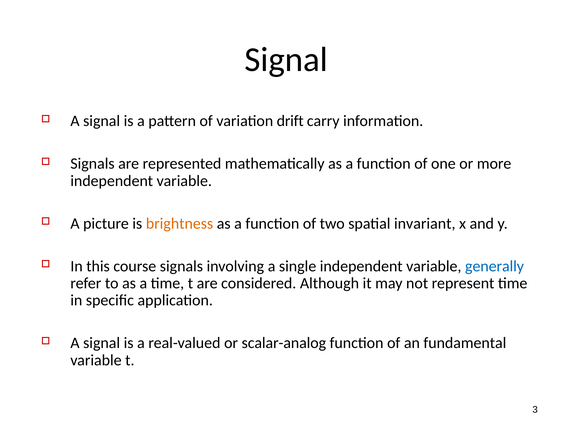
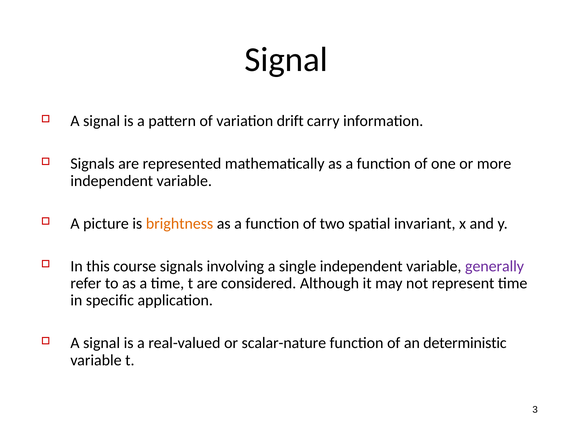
generally colour: blue -> purple
scalar-analog: scalar-analog -> scalar-nature
fundamental: fundamental -> deterministic
